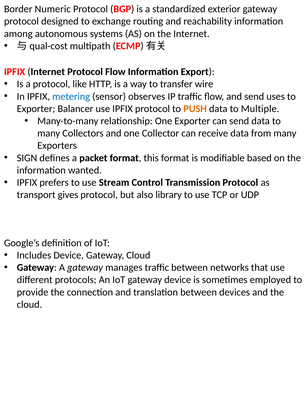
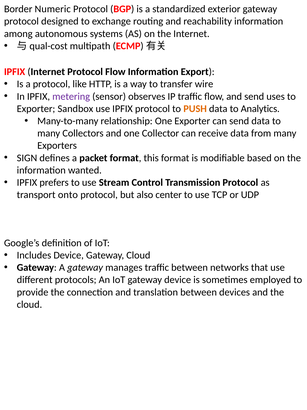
metering colour: blue -> purple
Balancer: Balancer -> Sandbox
Multiple: Multiple -> Analytics
gives: gives -> onto
library: library -> center
